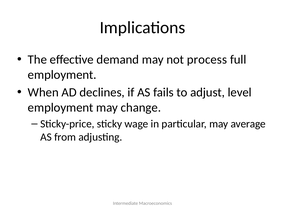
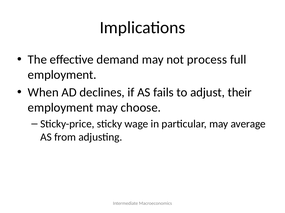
level: level -> their
change: change -> choose
